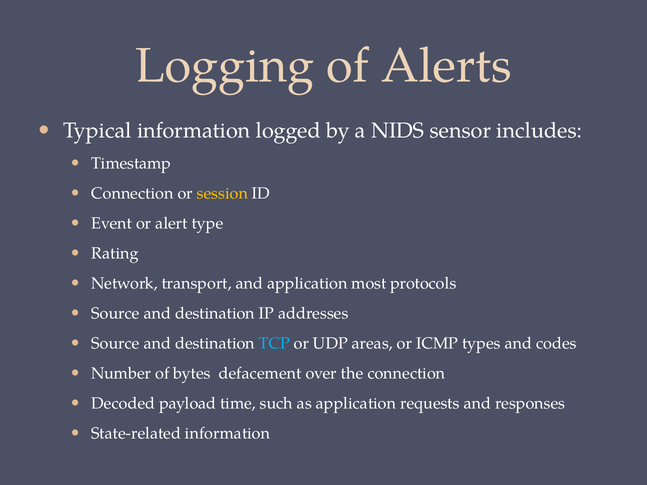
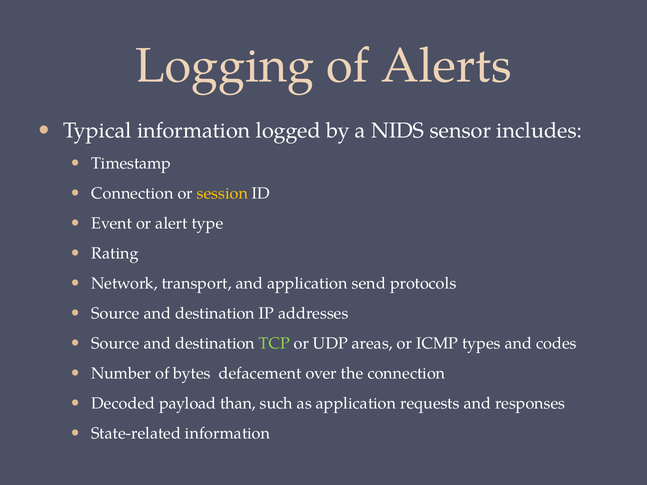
most: most -> send
TCP colour: light blue -> light green
time: time -> than
